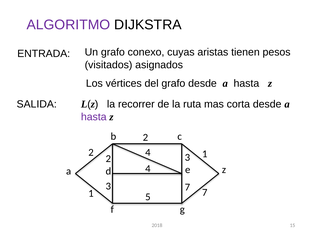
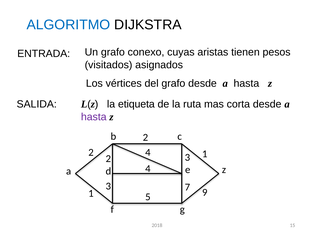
ALGORITMO colour: purple -> blue
recorrer: recorrer -> etiqueta
7 7: 7 -> 9
